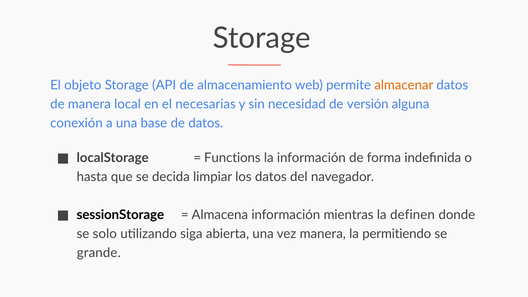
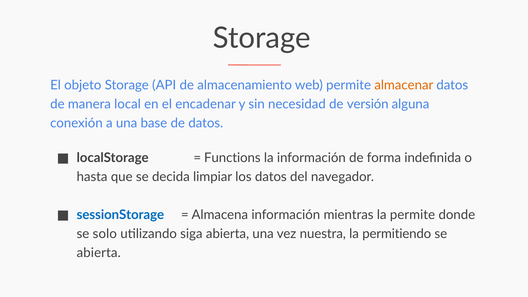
necesarias: necesarias -> encadenar
sessionStorage colour: black -> blue
la definen: definen -> permite
vez manera: manera -> nuestra
grande at (99, 253): grande -> abierta
